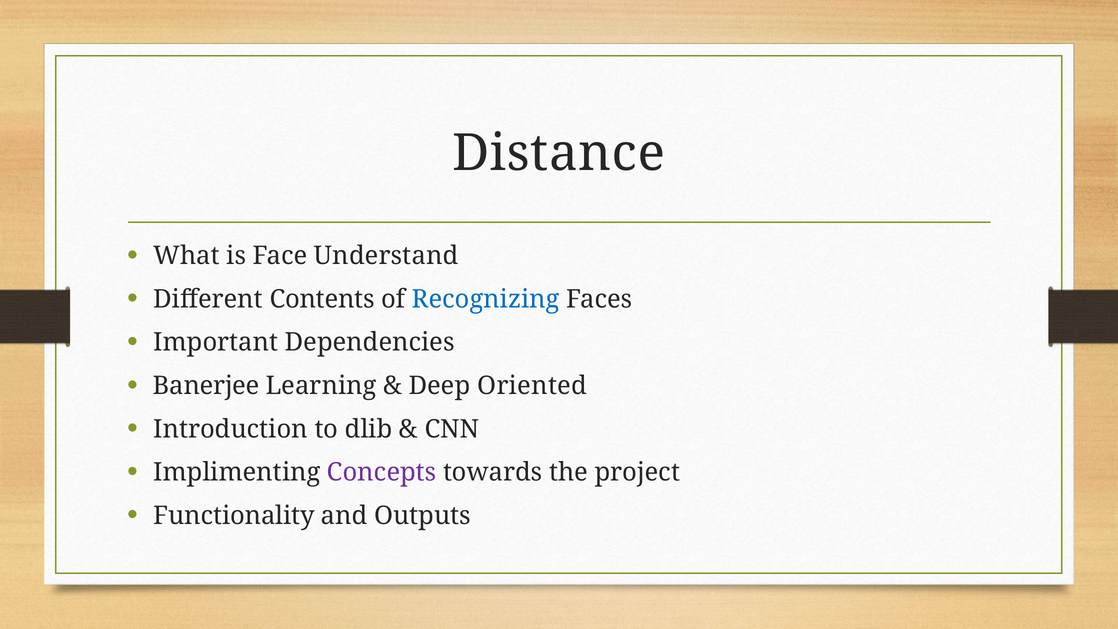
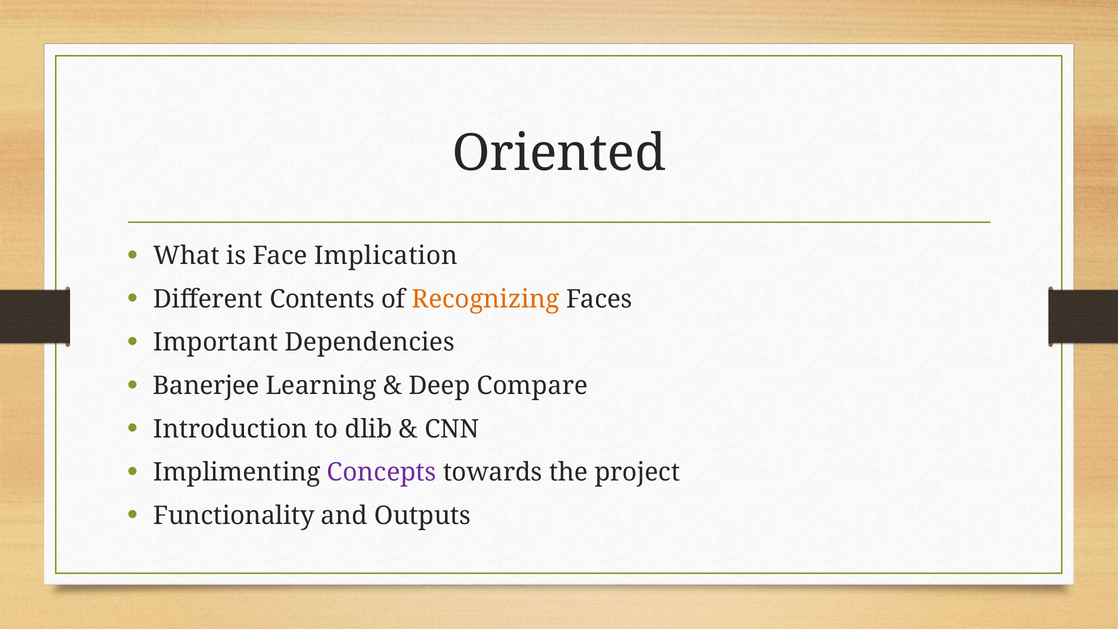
Distance: Distance -> Oriented
Understand: Understand -> Implication
Recognizing colour: blue -> orange
Oriented: Oriented -> Compare
